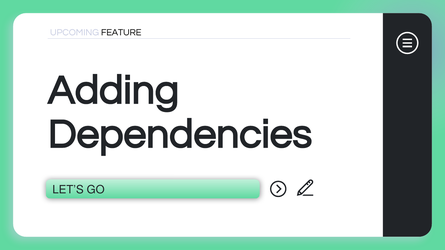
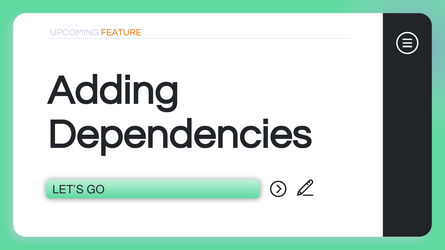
FEATURE colour: black -> orange
